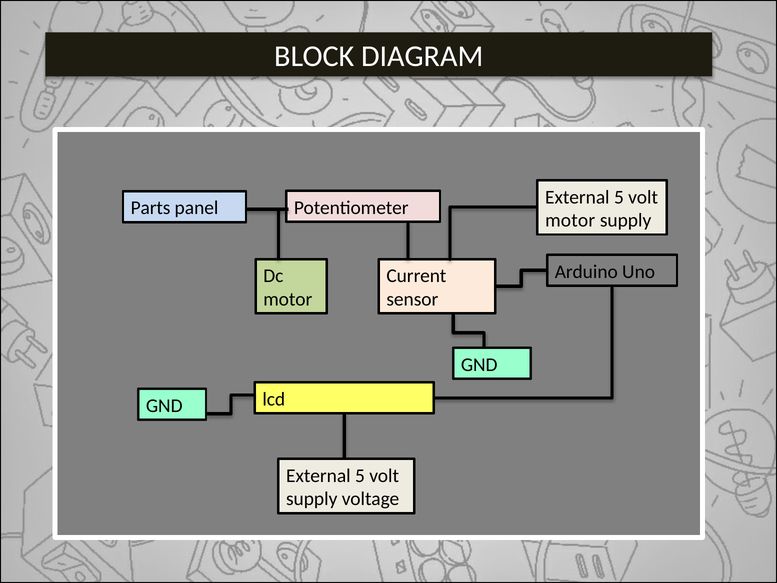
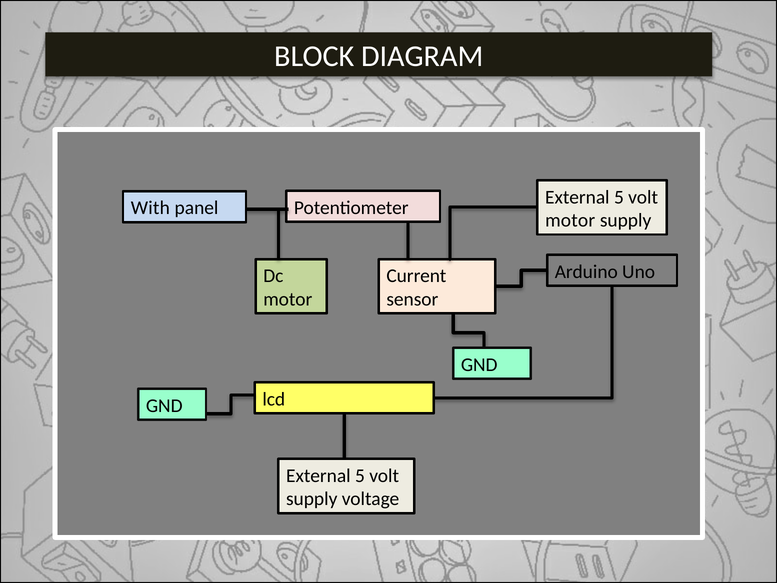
Parts: Parts -> With
